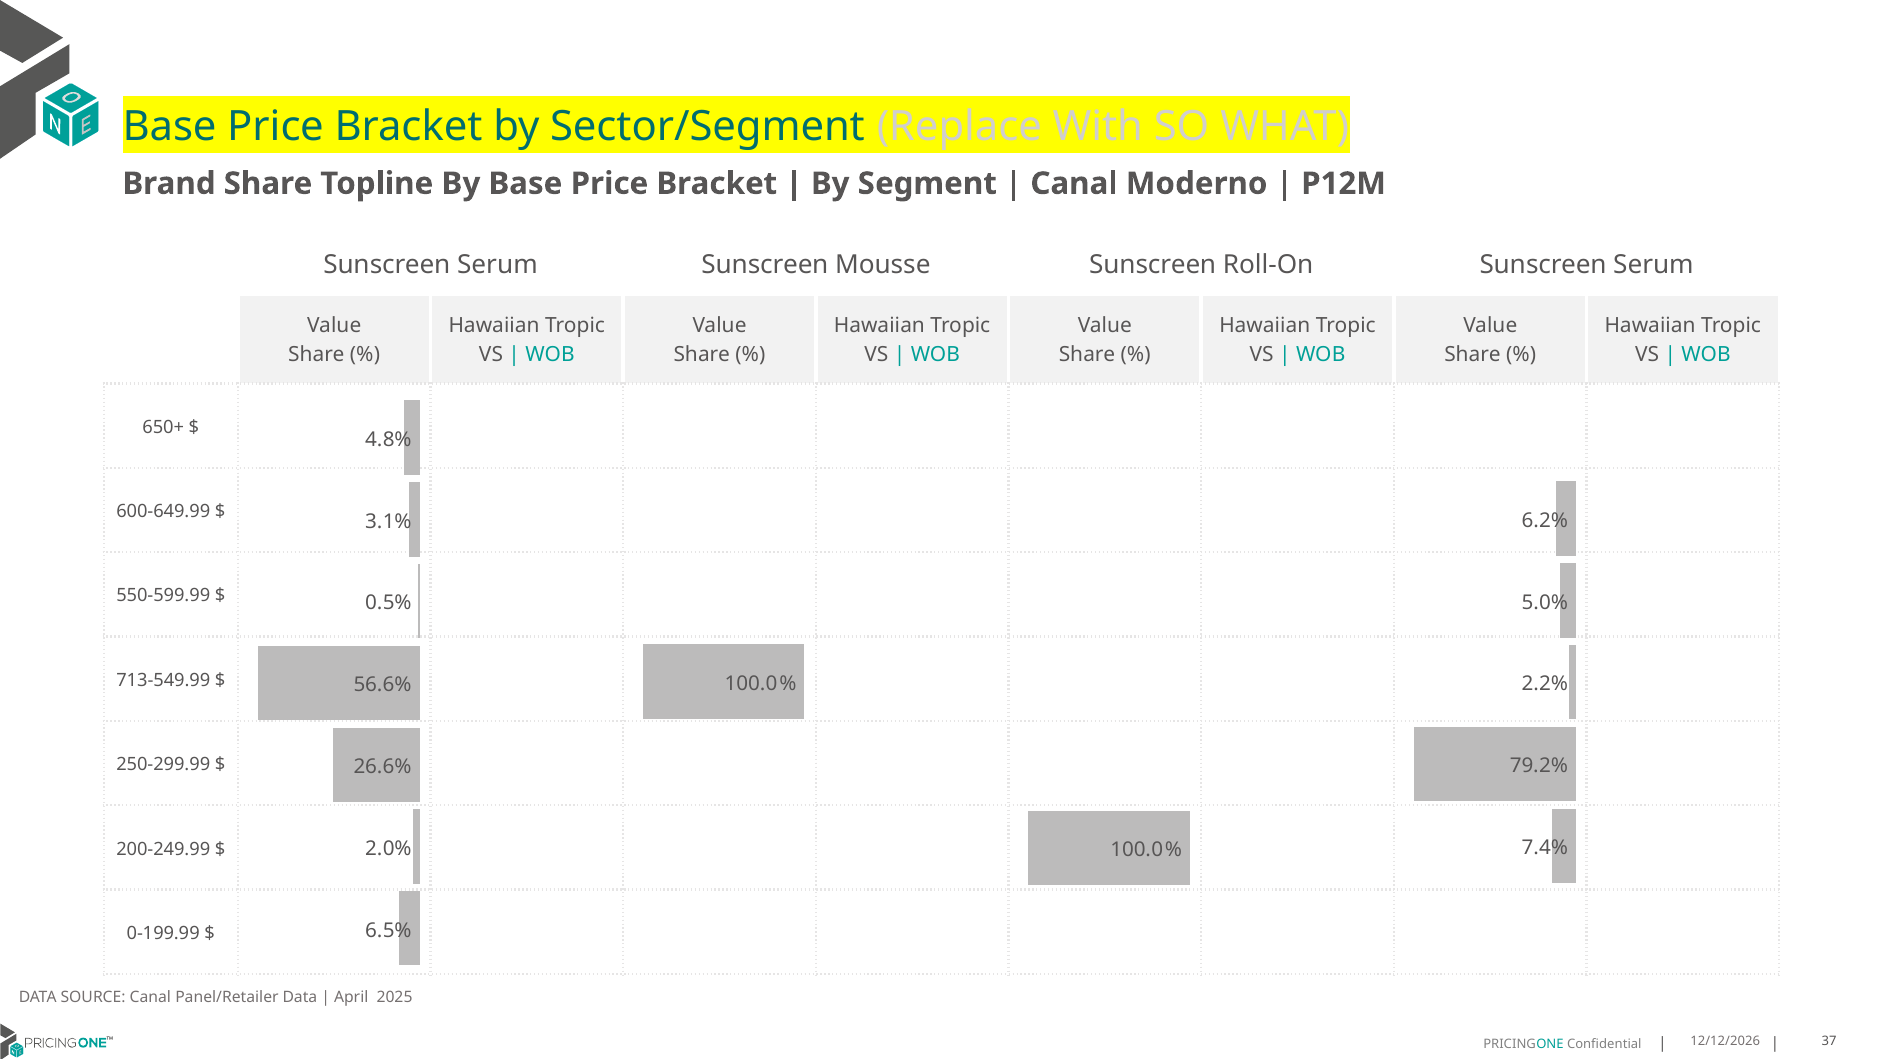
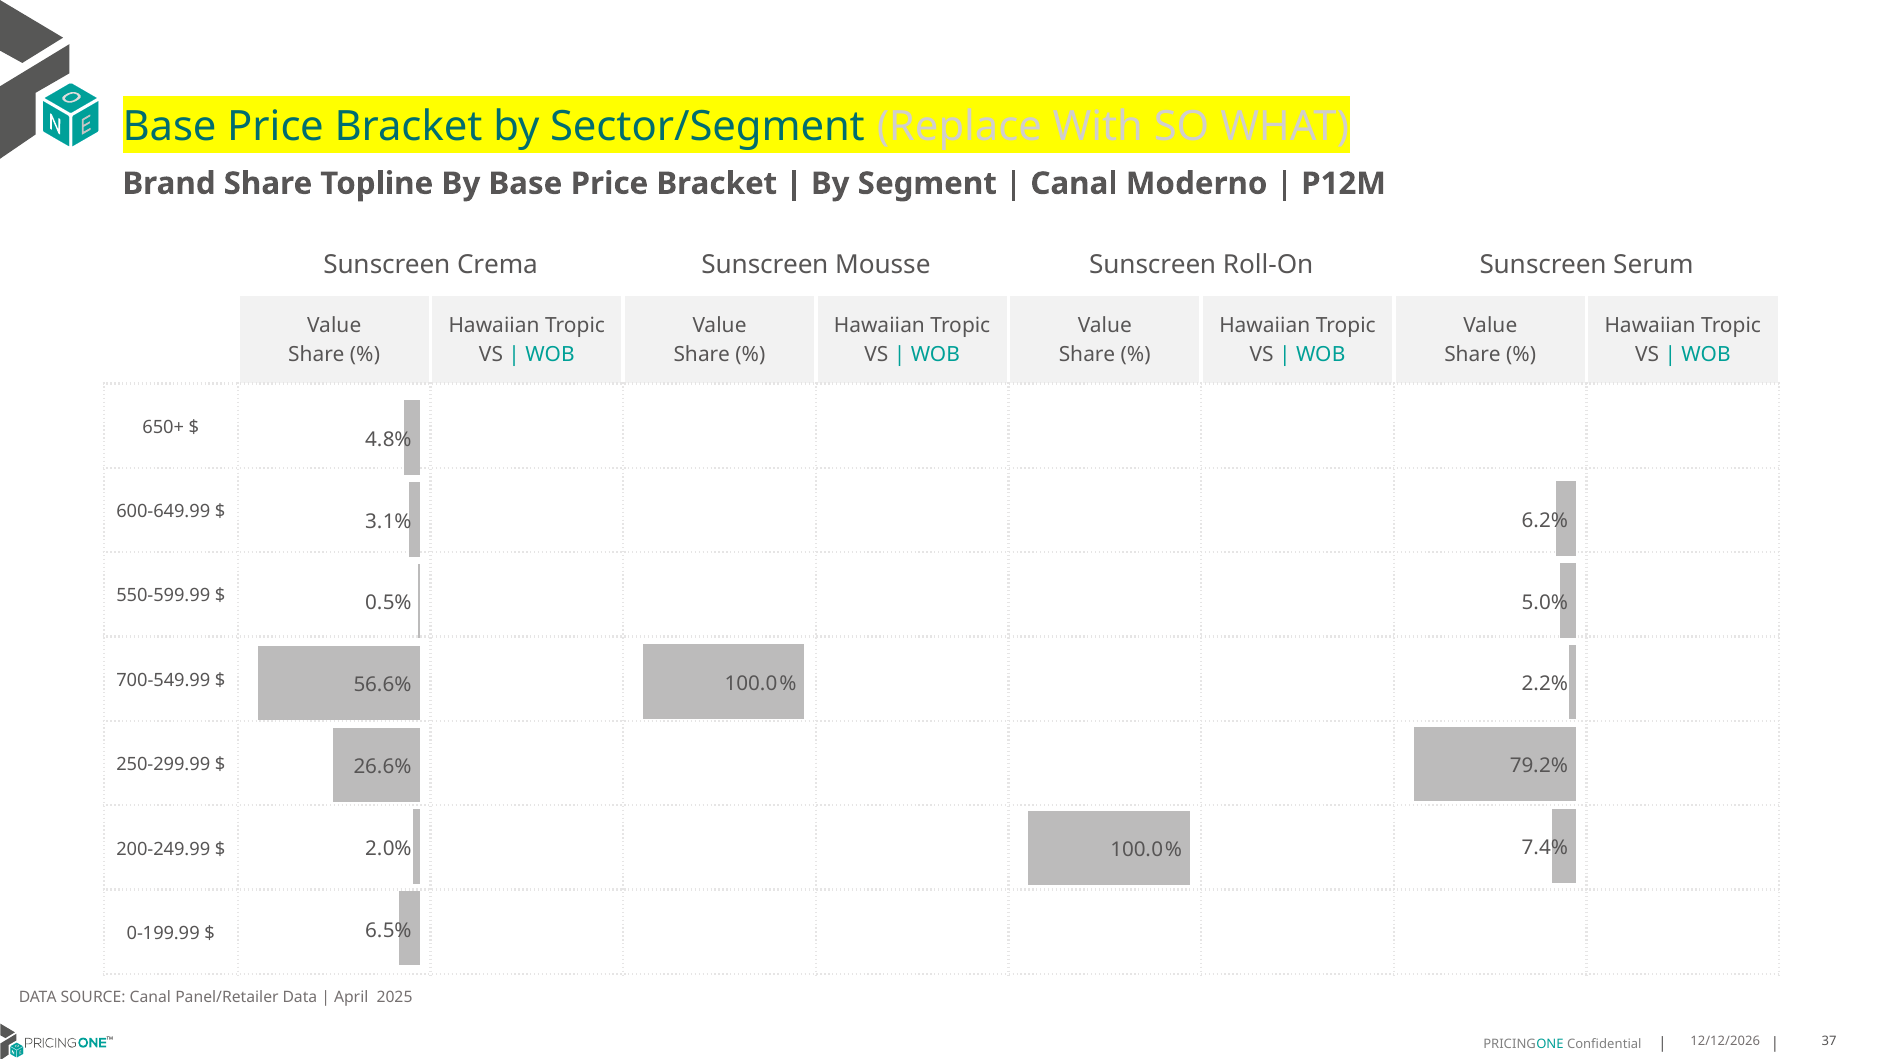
Serum at (497, 264): Serum -> Crema
713-549.99: 713-549.99 -> 700-549.99
